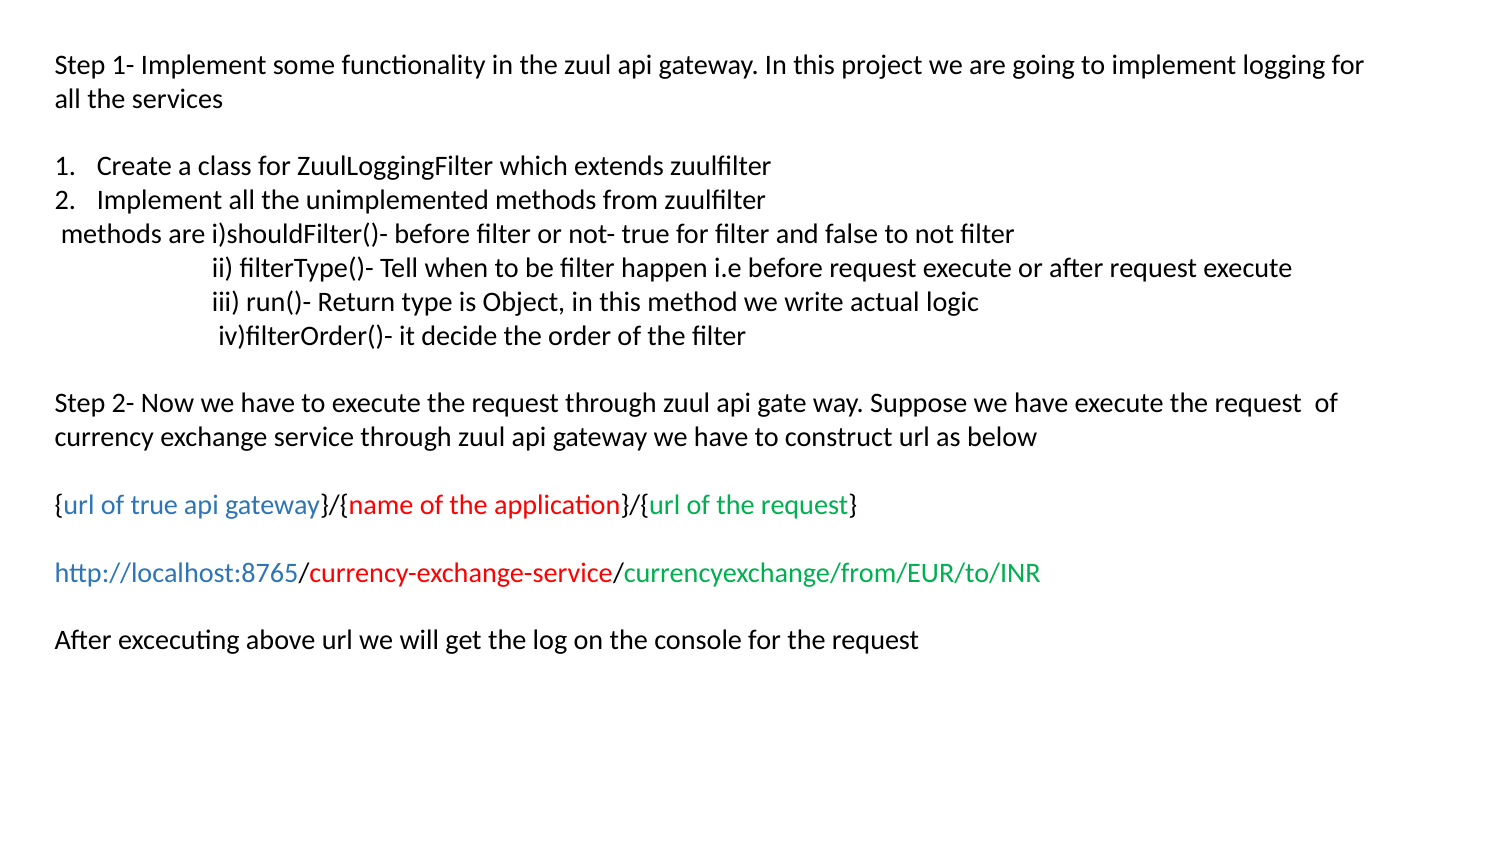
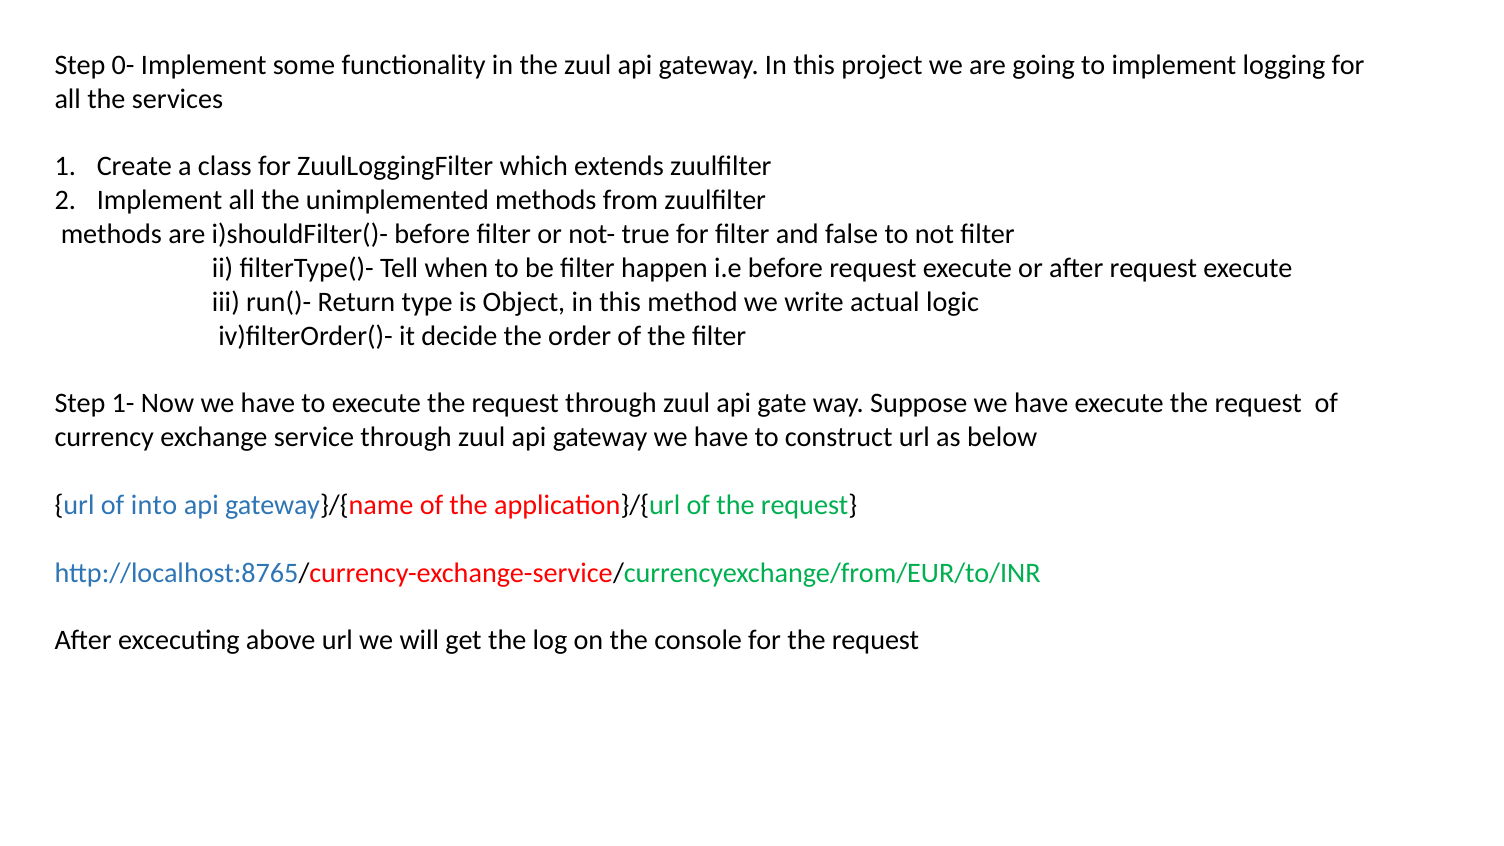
1-: 1- -> 0-
2-: 2- -> 1-
of true: true -> into
